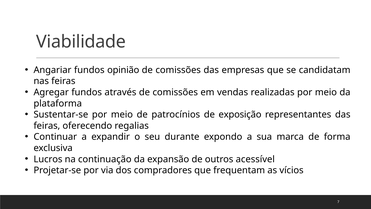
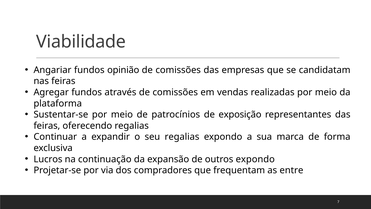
seu durante: durante -> regalias
outros acessível: acessível -> expondo
vícios: vícios -> entre
